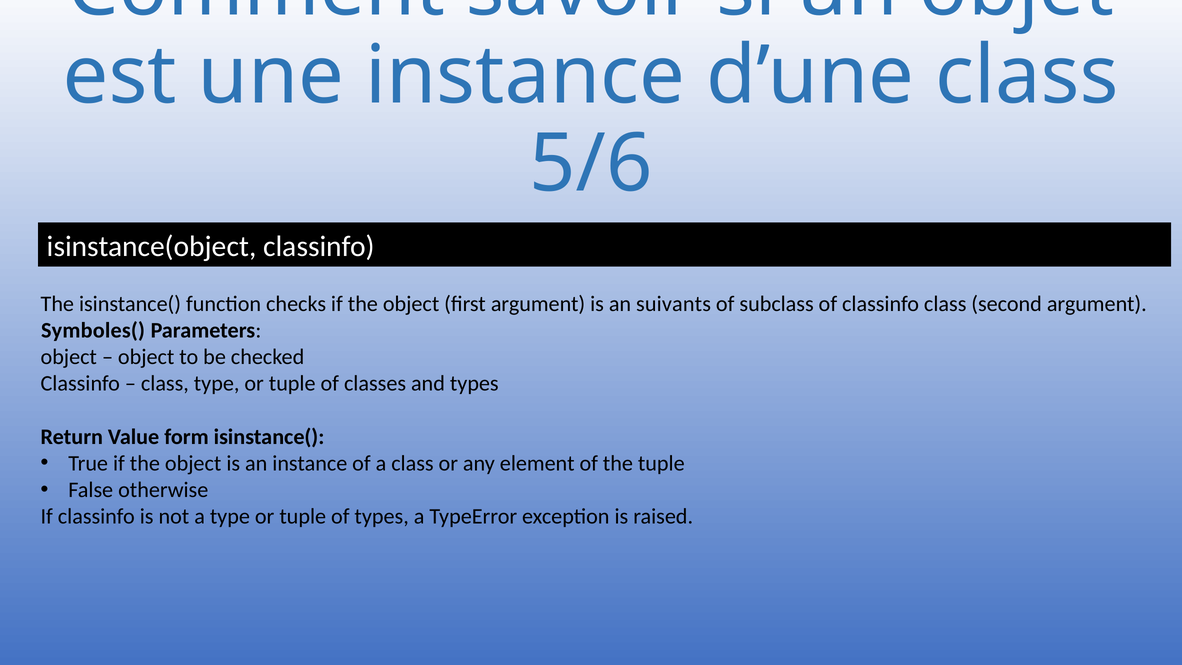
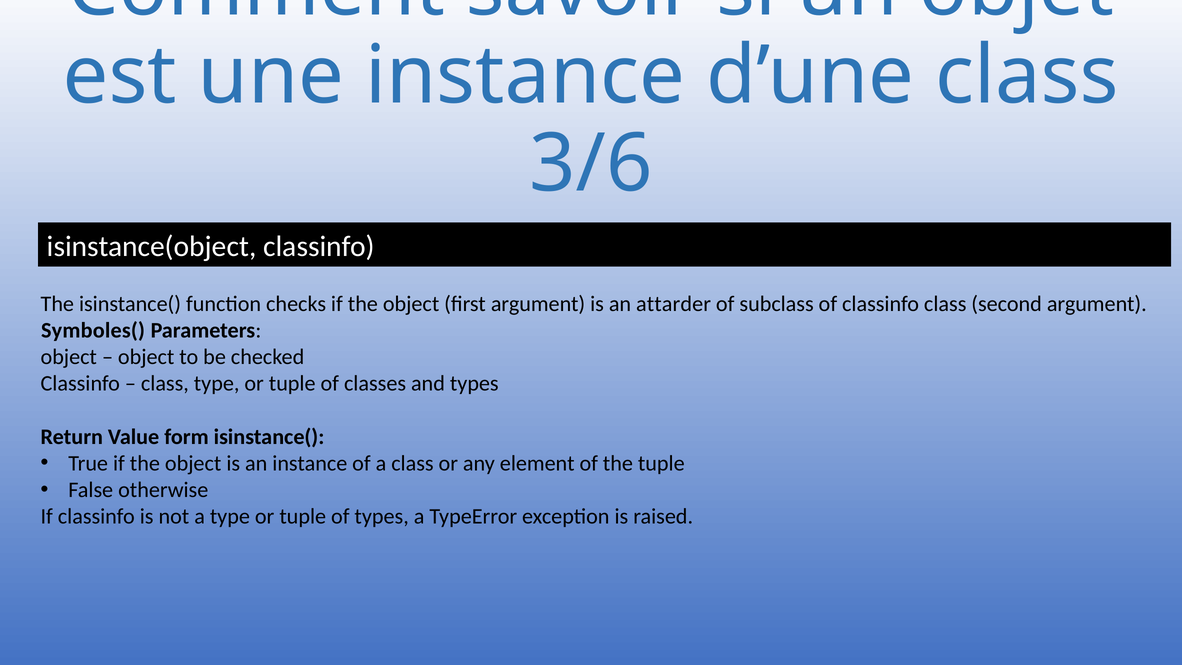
5/6: 5/6 -> 3/6
suivants: suivants -> attarder
